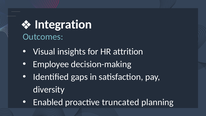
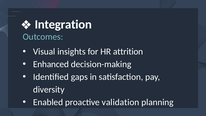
Employee: Employee -> Enhanced
truncated: truncated -> validation
